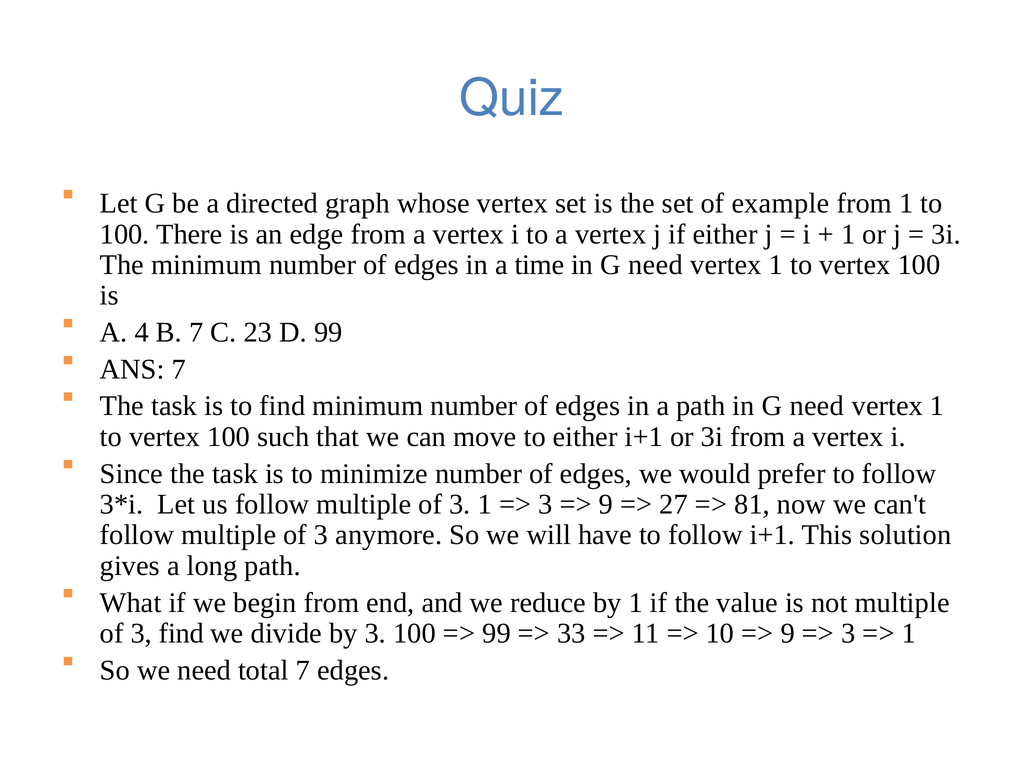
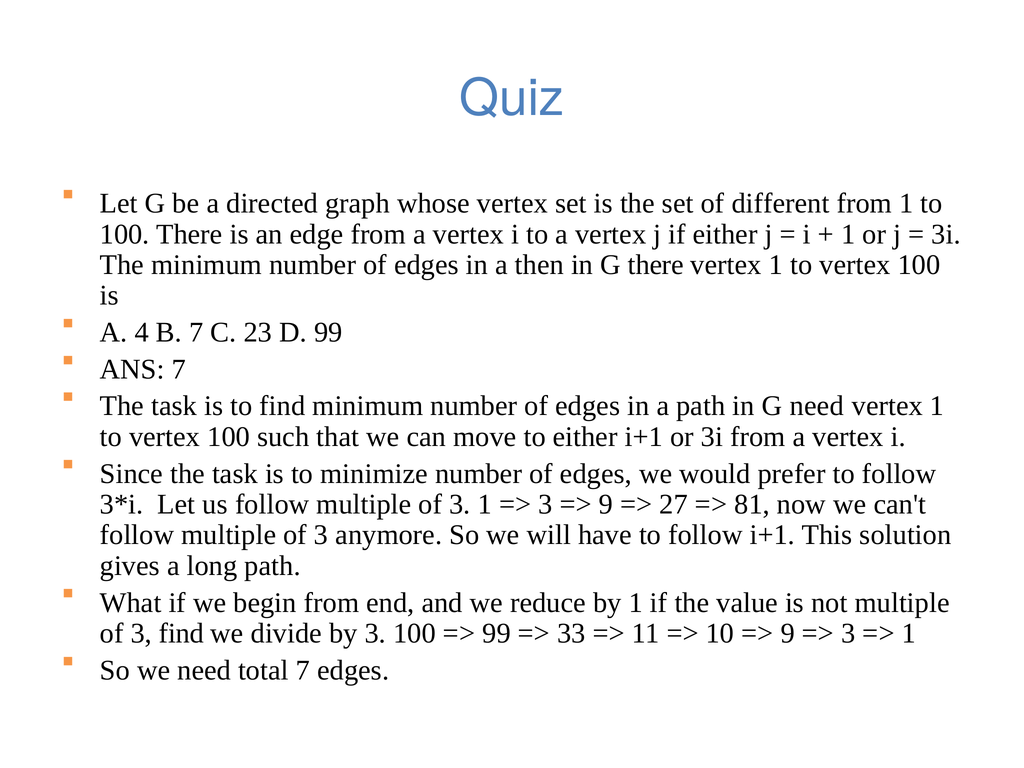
example: example -> different
time: time -> then
need at (656, 265): need -> there
